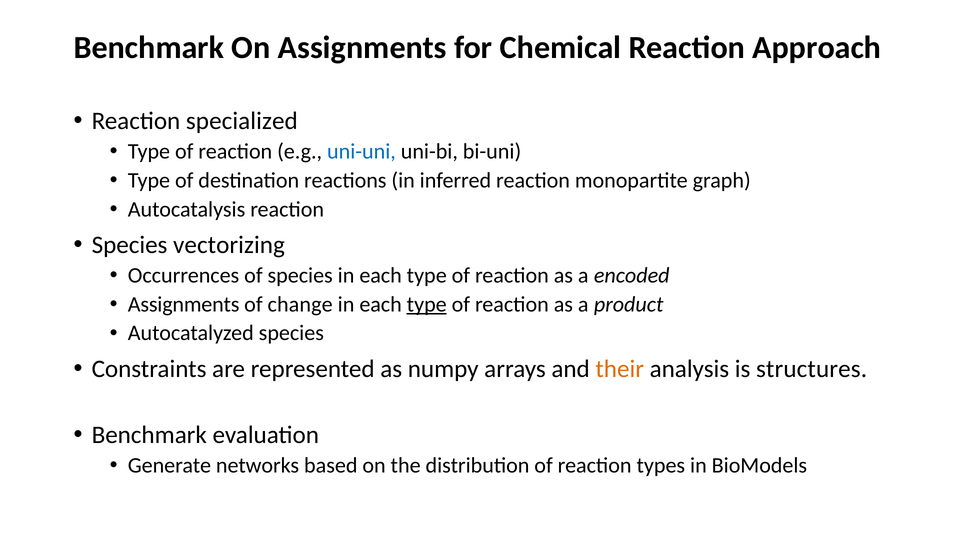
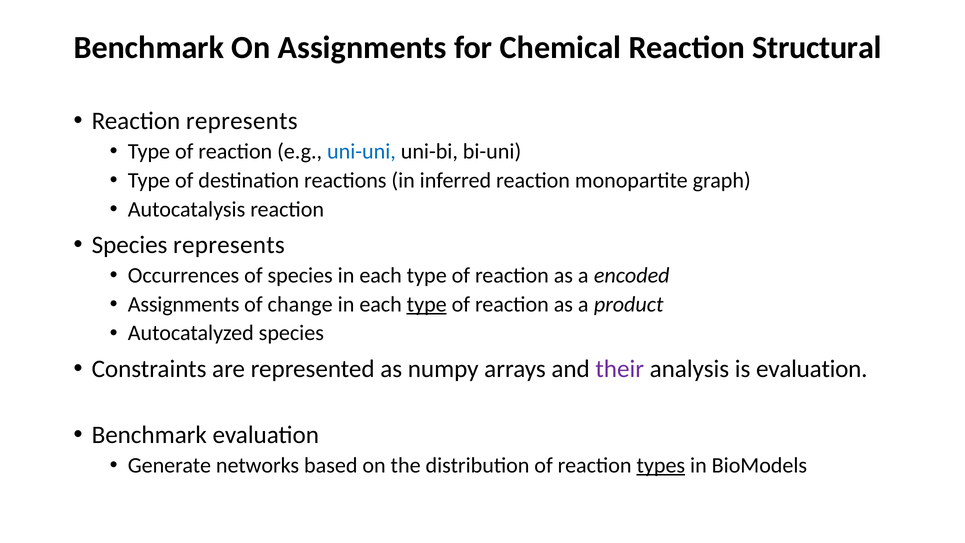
Approach: Approach -> Structural
Reaction specialized: specialized -> represents
Species vectorizing: vectorizing -> represents
their colour: orange -> purple
is structures: structures -> evaluation
types underline: none -> present
